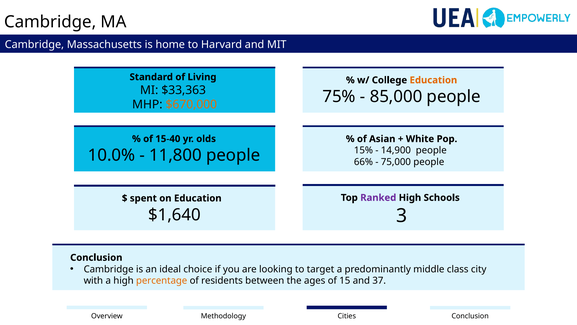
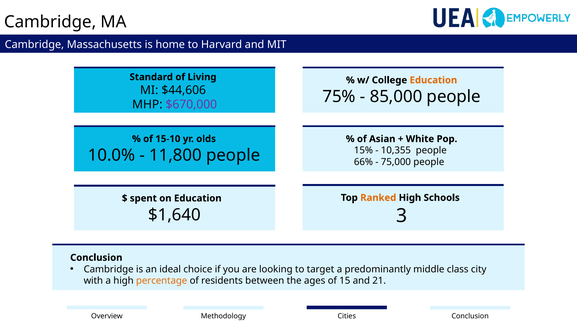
$33,363: $33,363 -> $44,606
$670,000 colour: orange -> purple
15-40: 15-40 -> 15-10
14,900: 14,900 -> 10,355
Ranked colour: purple -> orange
37: 37 -> 21
